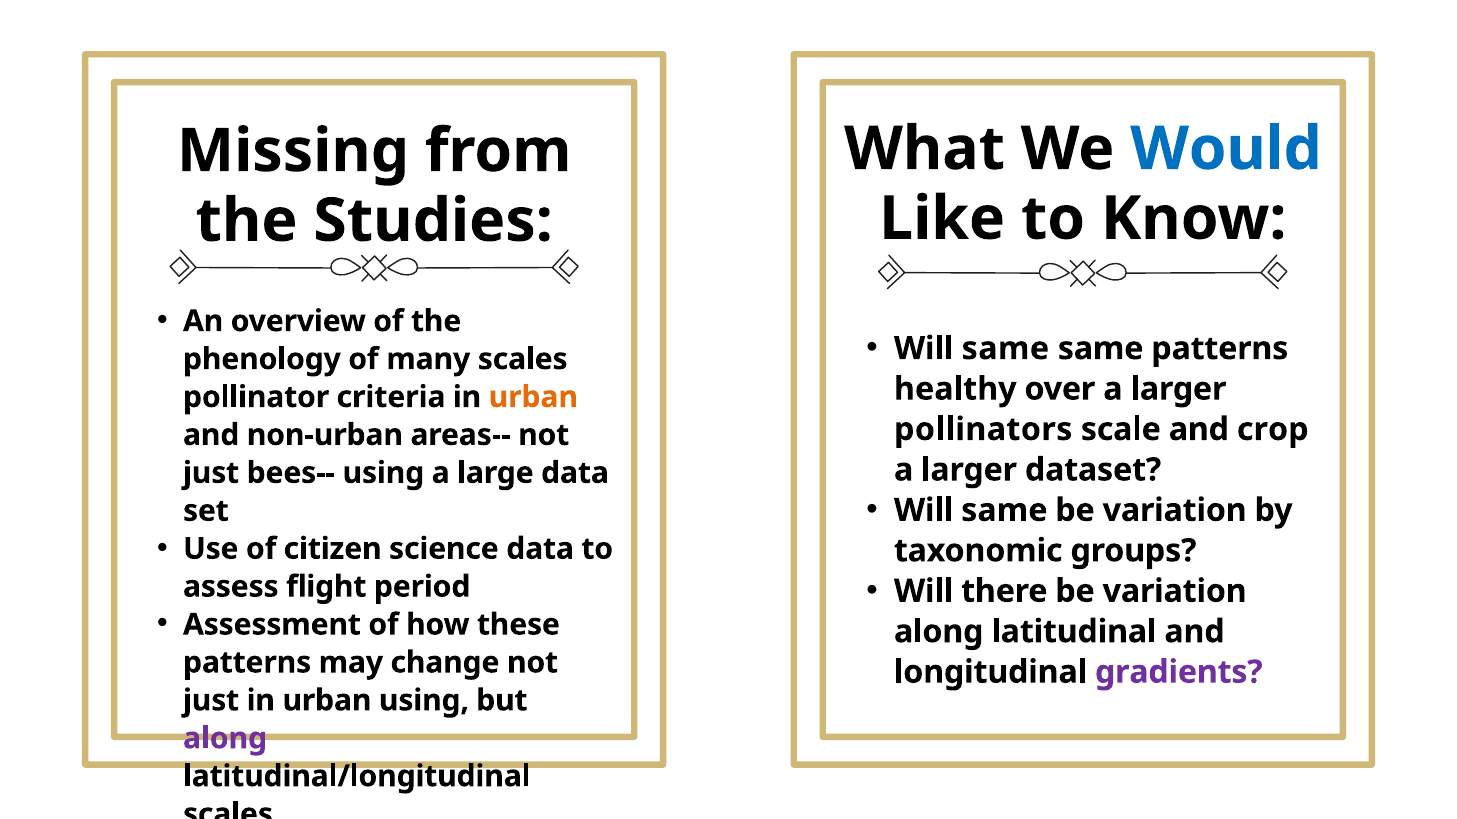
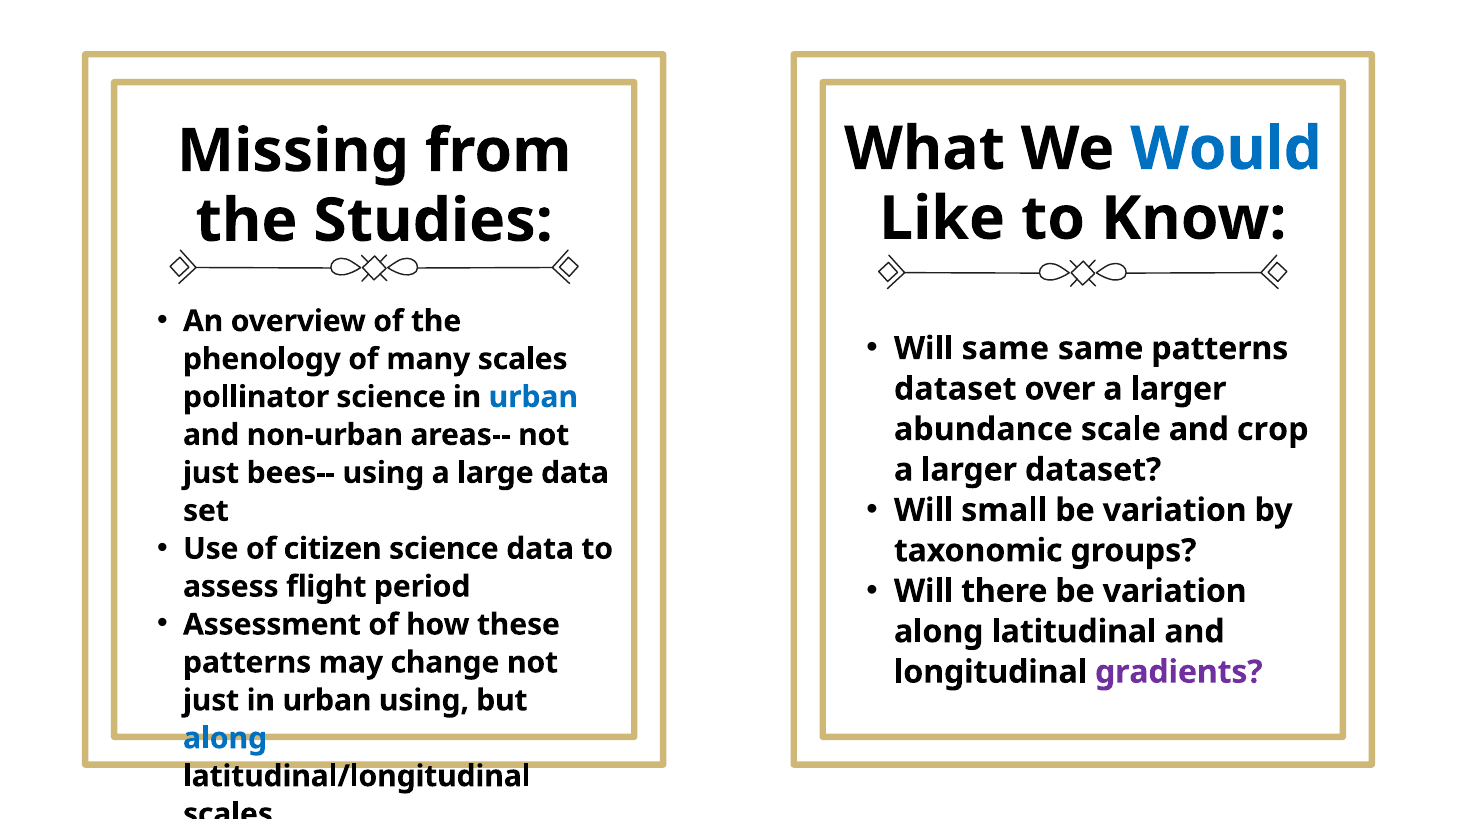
healthy at (955, 389): healthy -> dataset
pollinator criteria: criteria -> science
urban at (533, 397) colour: orange -> blue
pollinators: pollinators -> abundance
same at (1004, 511): same -> small
along at (225, 739) colour: purple -> blue
